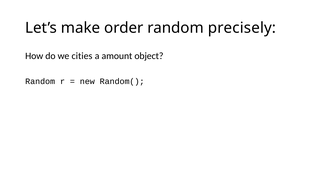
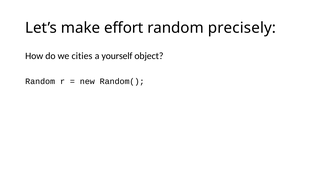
order: order -> effort
amount: amount -> yourself
